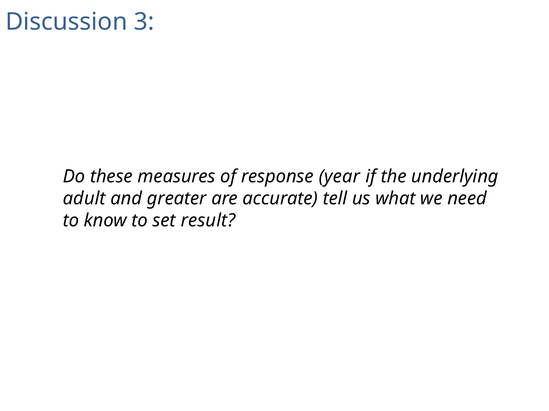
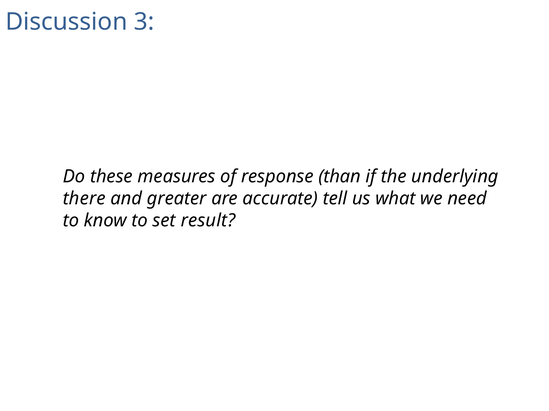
year: year -> than
adult: adult -> there
